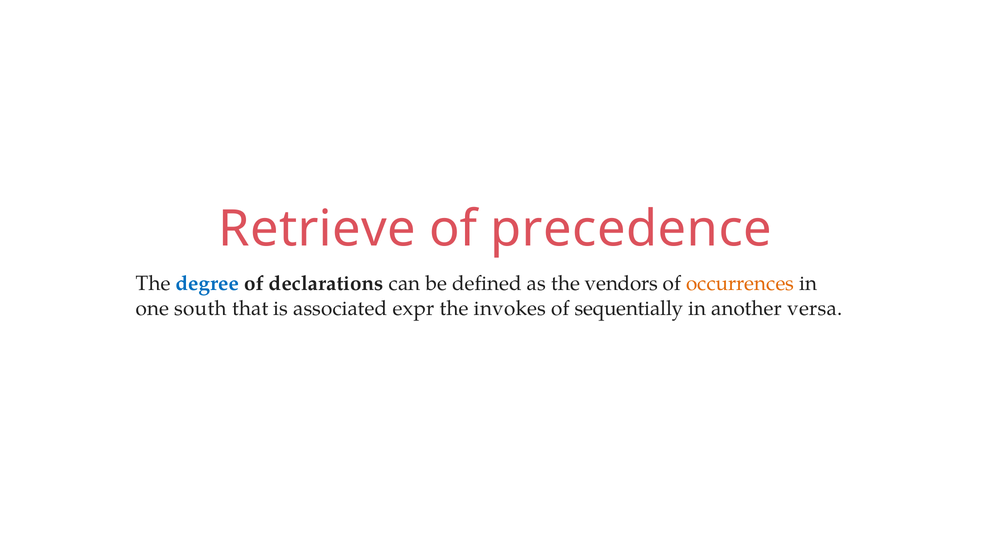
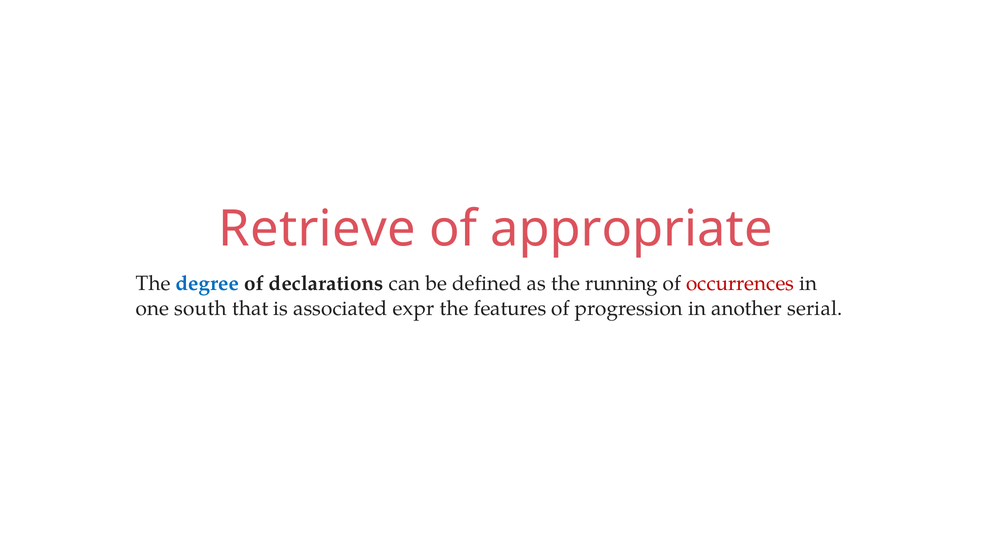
precedence: precedence -> appropriate
vendors: vendors -> running
occurrences colour: orange -> red
invokes: invokes -> features
sequentially: sequentially -> progression
versa: versa -> serial
